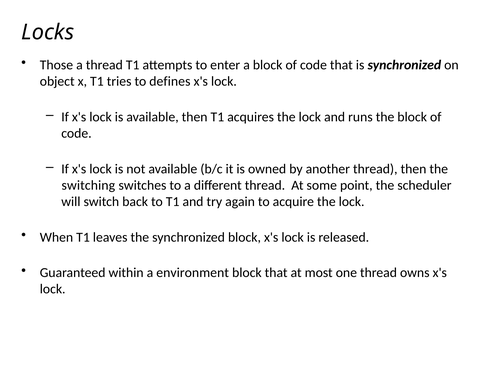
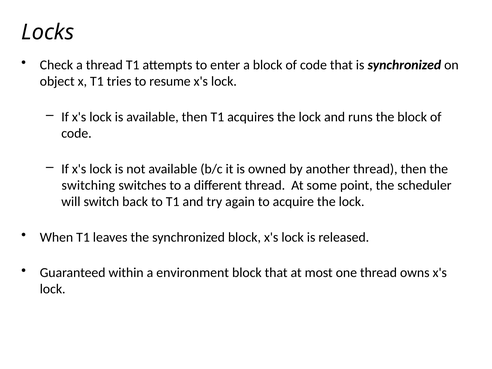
Those: Those -> Check
defines: defines -> resume
